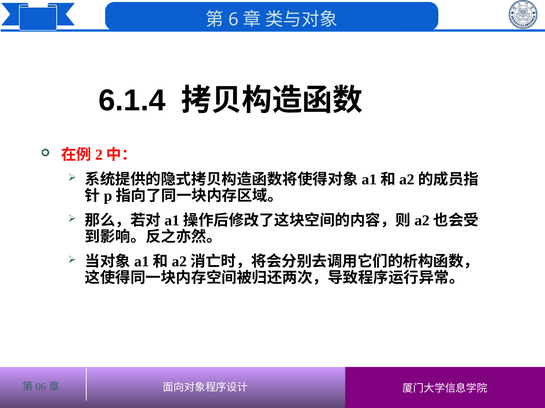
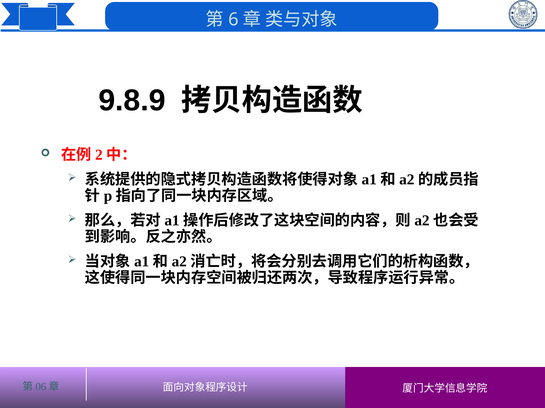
6.1.4: 6.1.4 -> 9.8.9
